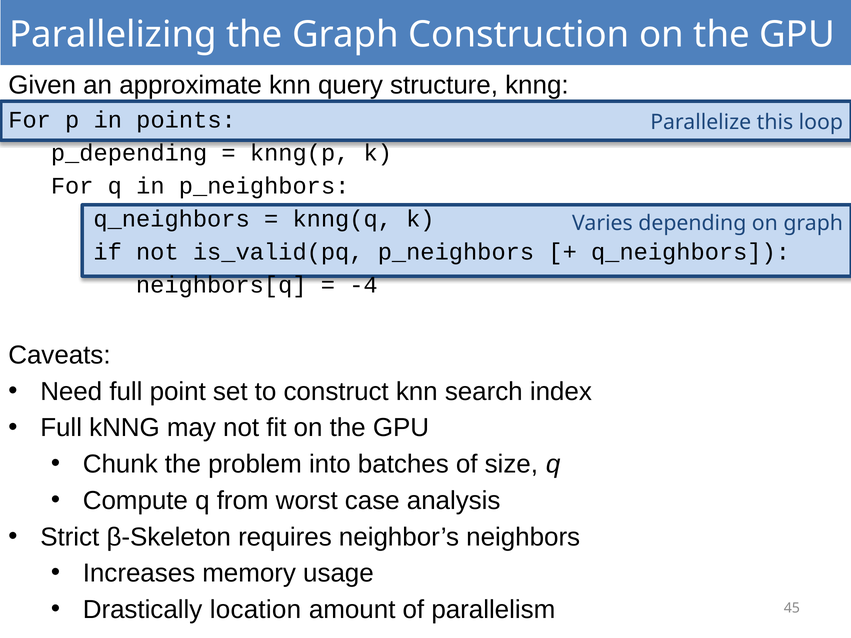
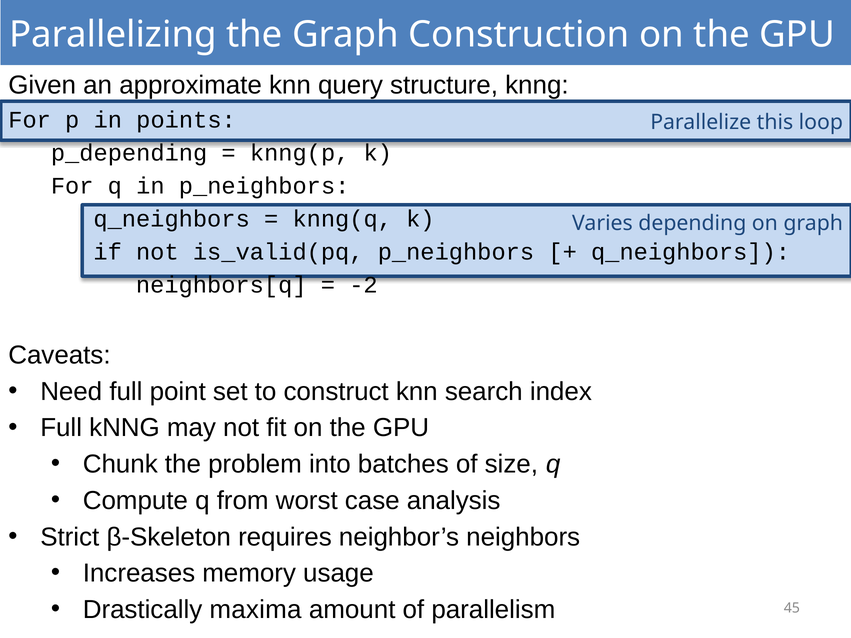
-4: -4 -> -2
location: location -> maxima
